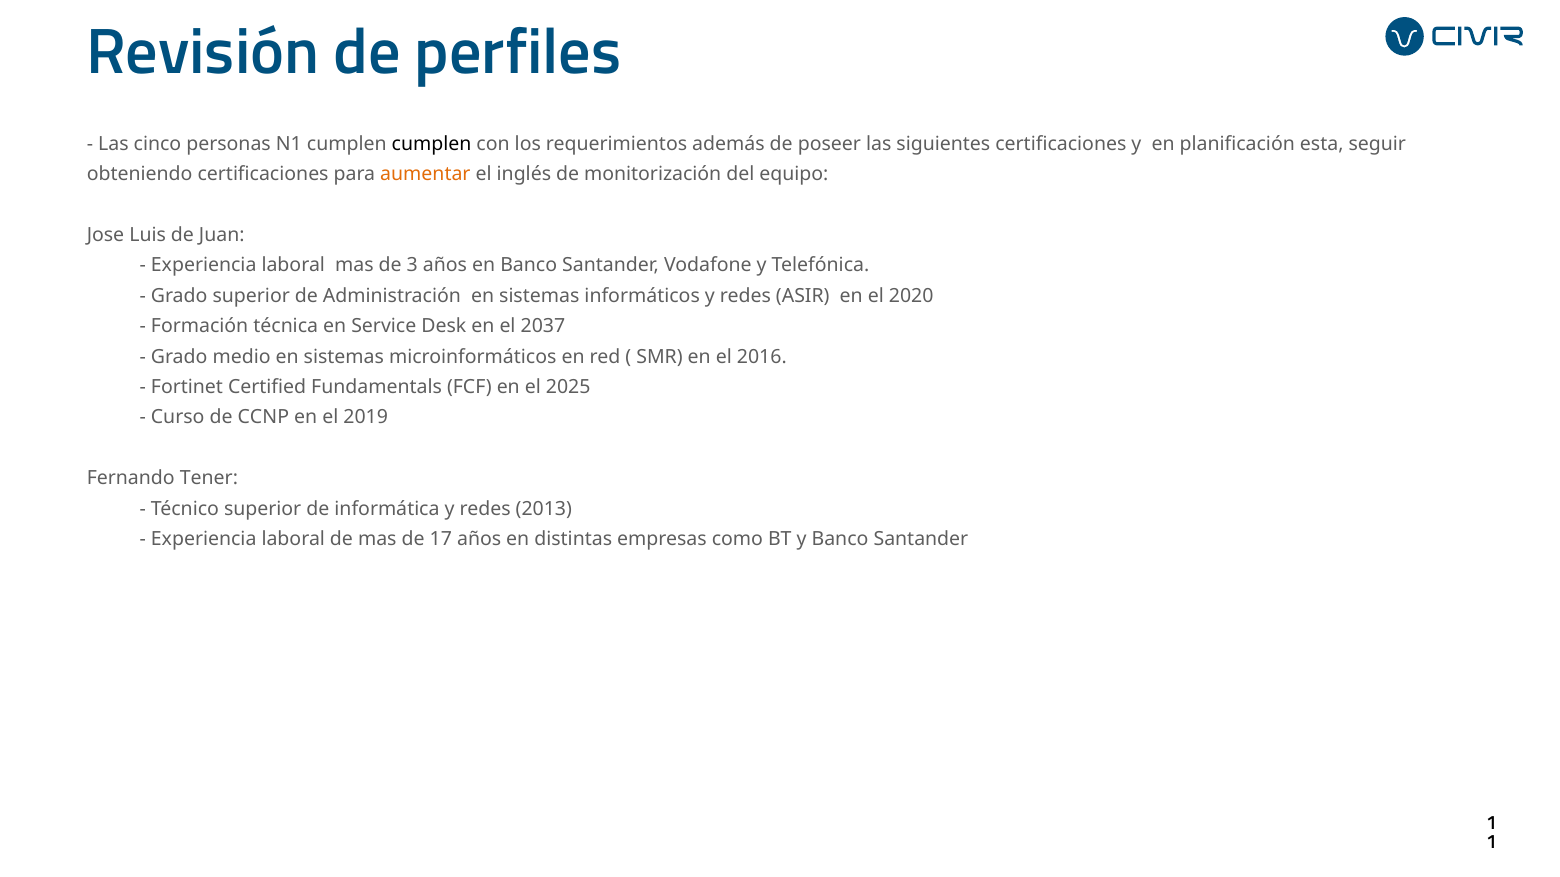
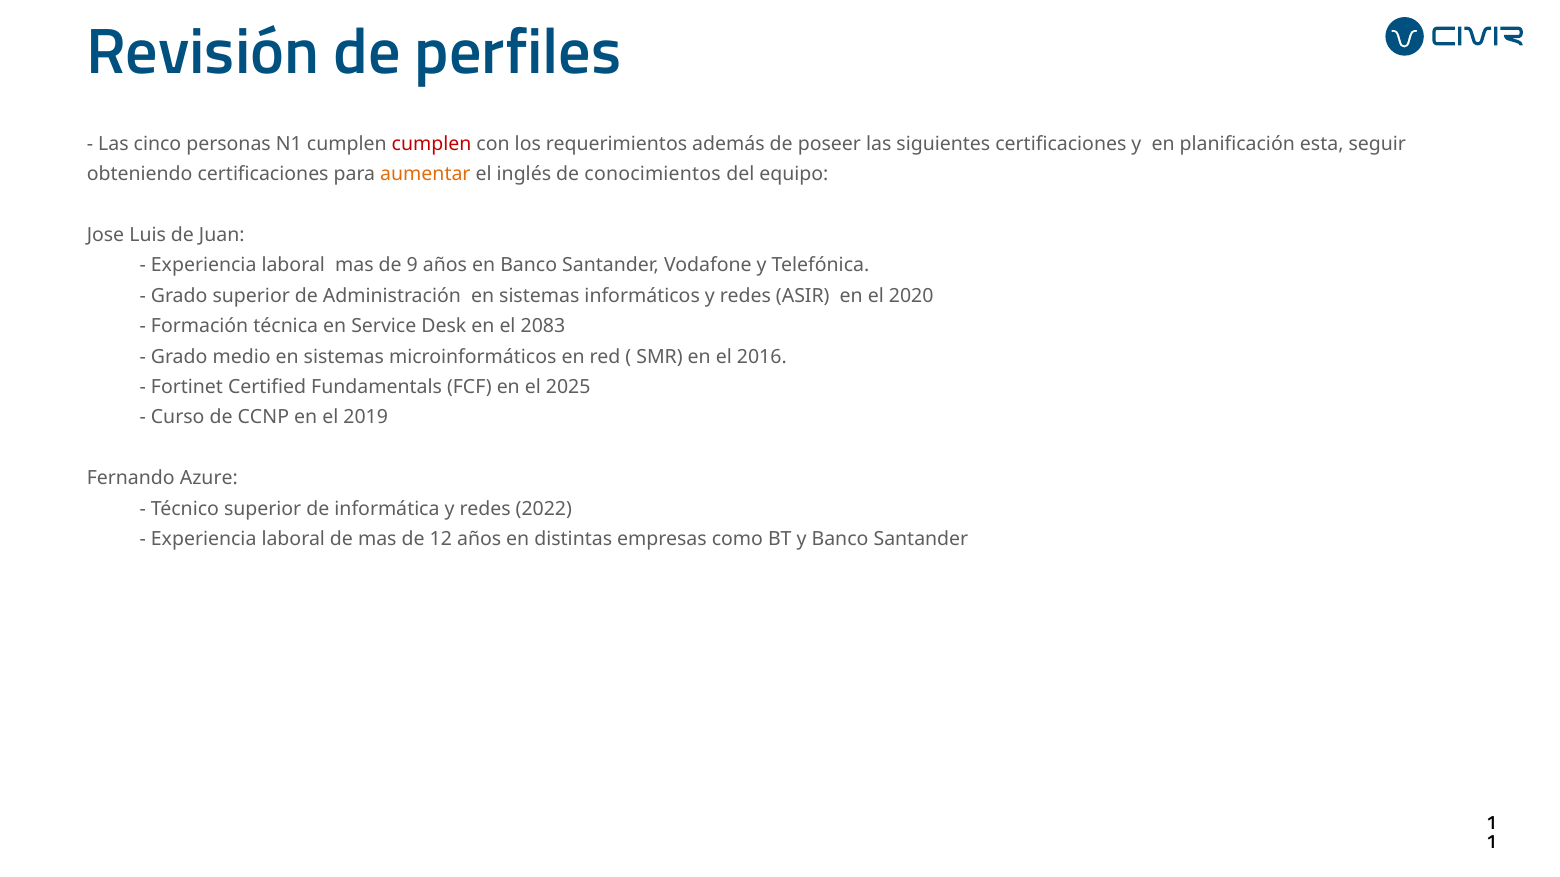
cumplen at (432, 144) colour: black -> red
monitorización: monitorización -> conocimientos
3: 3 -> 9
2037: 2037 -> 2083
Tener: Tener -> Azure
2013: 2013 -> 2022
17: 17 -> 12
